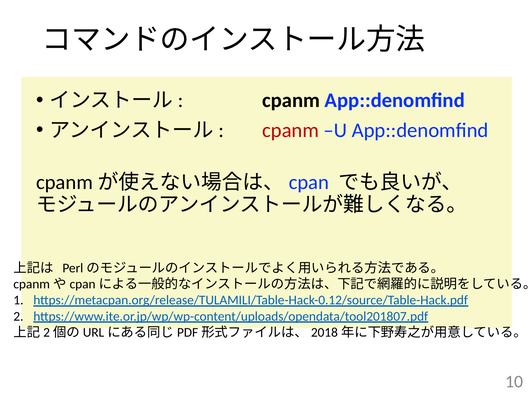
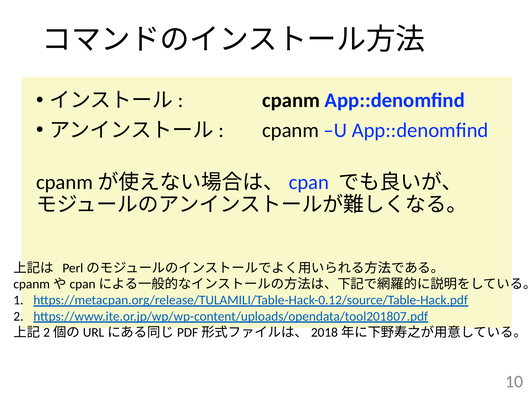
cpanm at (291, 130) colour: red -> black
